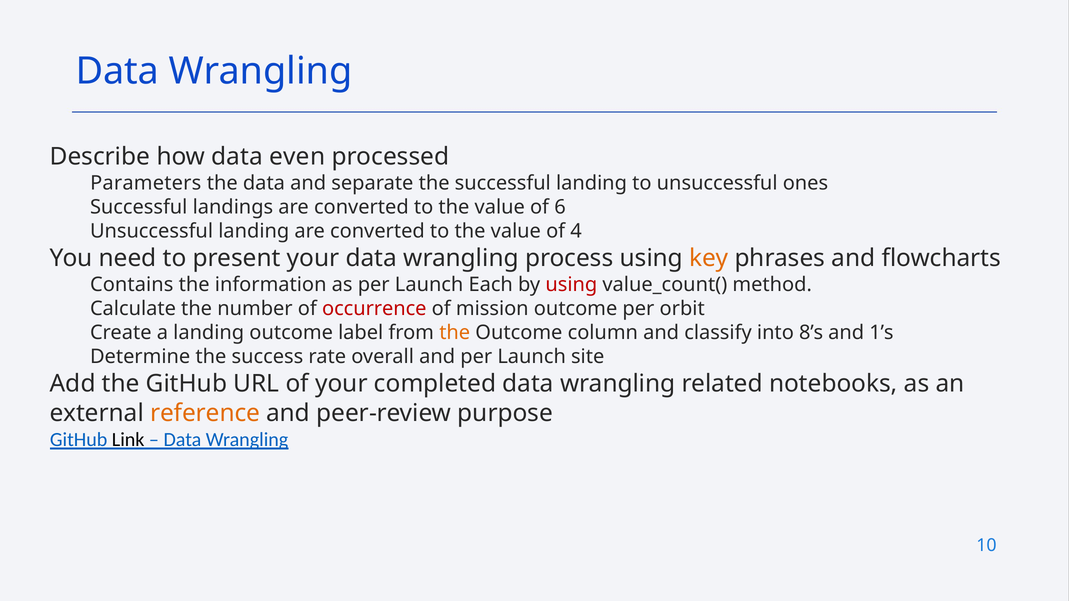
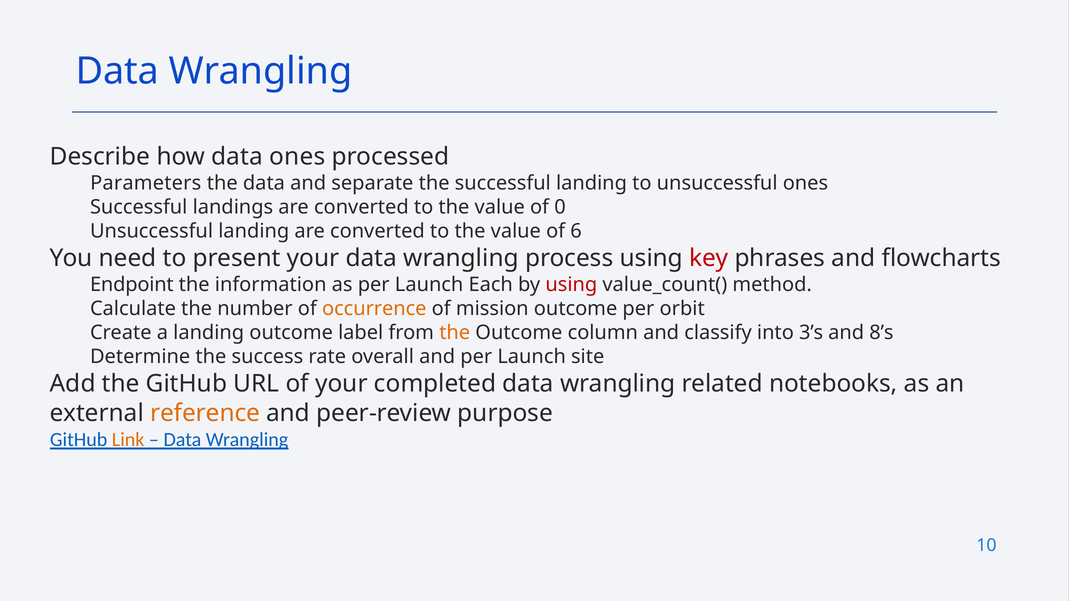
data even: even -> ones
6: 6 -> 0
4: 4 -> 6
key colour: orange -> red
Contains: Contains -> Endpoint
occurrence colour: red -> orange
8’s: 8’s -> 3’s
1’s: 1’s -> 8’s
Link colour: black -> orange
